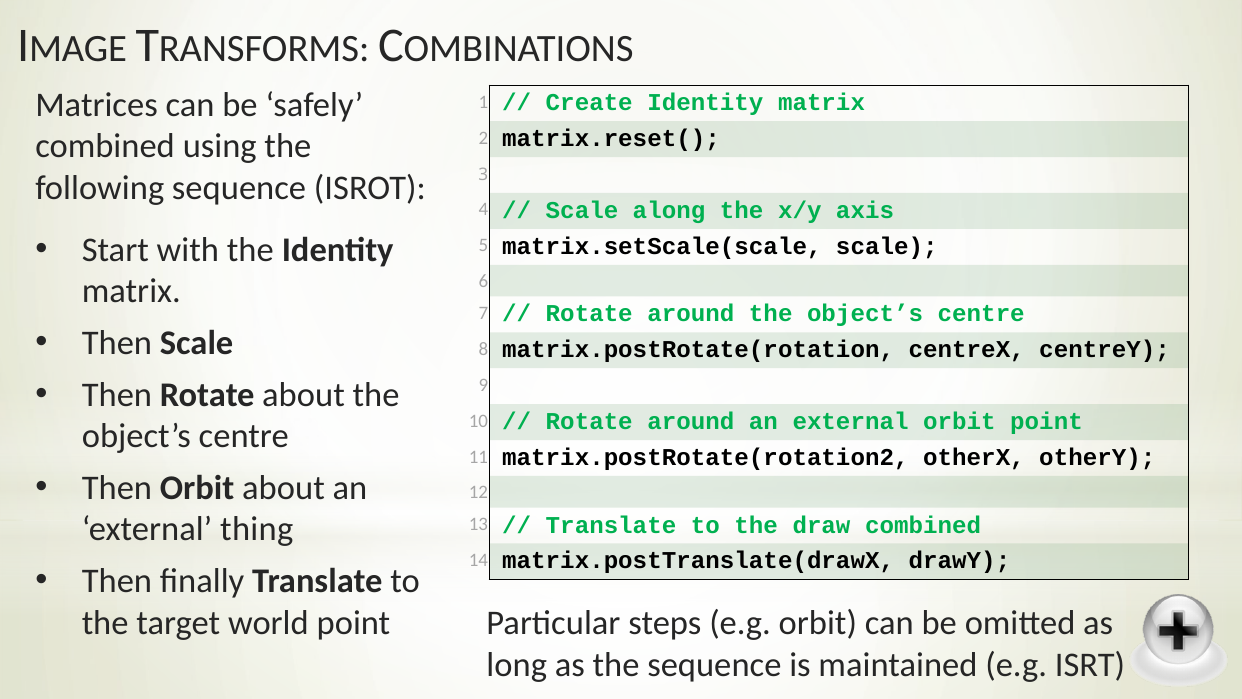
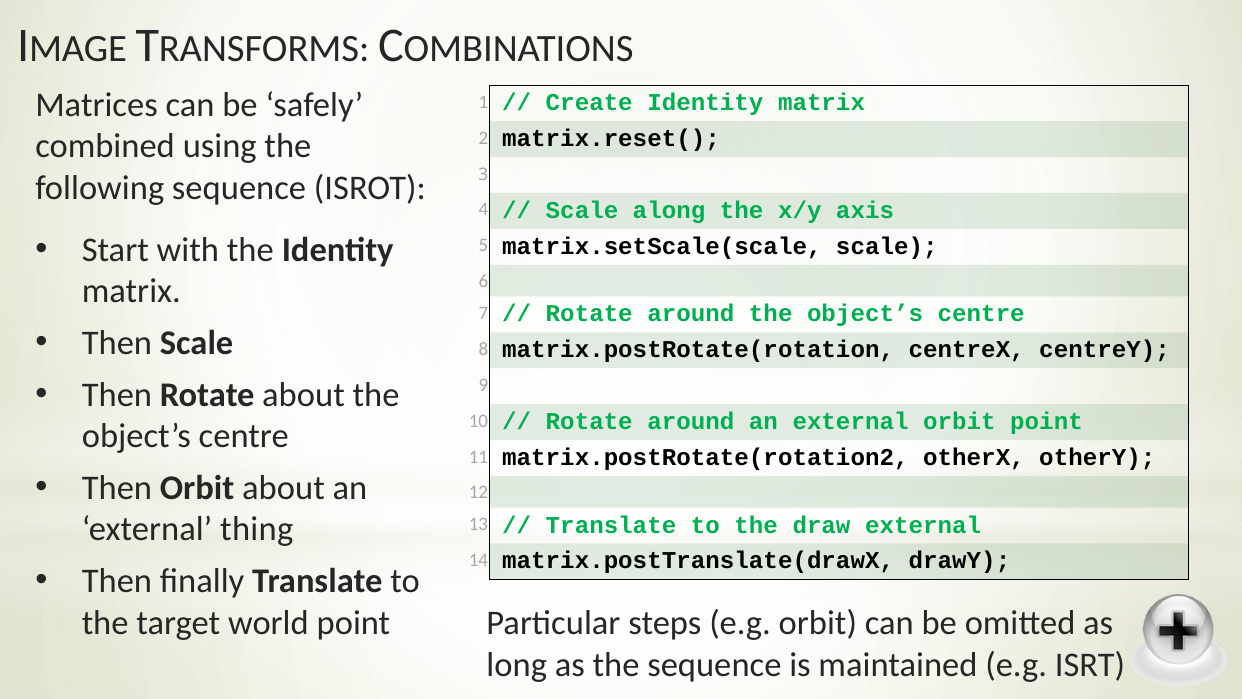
draw combined: combined -> external
